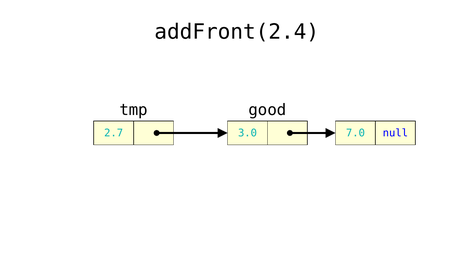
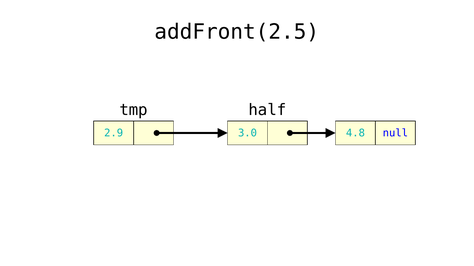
addFront(2.4: addFront(2.4 -> addFront(2.5
good: good -> half
2.7: 2.7 -> 2.9
7.0: 7.0 -> 4.8
